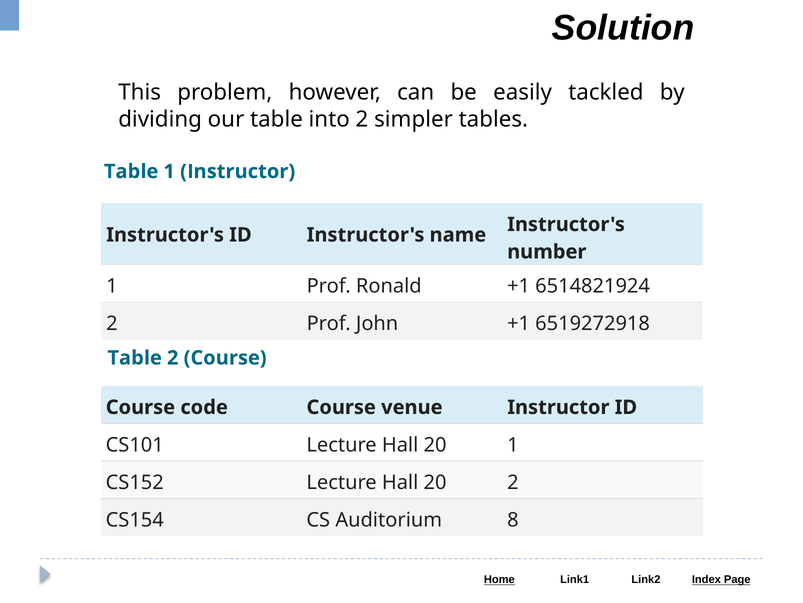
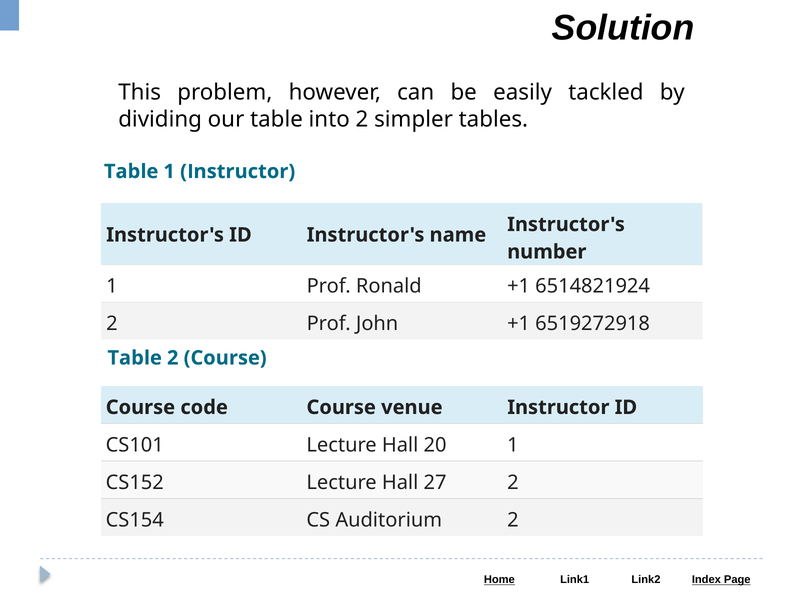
CS152 Lecture Hall 20: 20 -> 27
Auditorium 8: 8 -> 2
